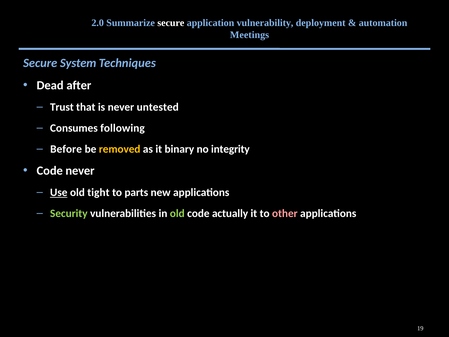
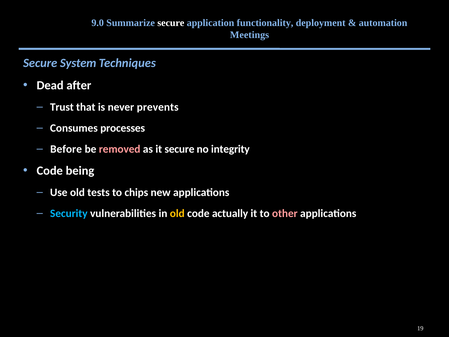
2.0: 2.0 -> 9.0
vulnerability: vulnerability -> functionality
untested: untested -> prevents
following: following -> processes
removed colour: yellow -> pink
it binary: binary -> secure
Code never: never -> being
Use underline: present -> none
tight: tight -> tests
parts: parts -> chips
Security colour: light green -> light blue
old at (177, 213) colour: light green -> yellow
